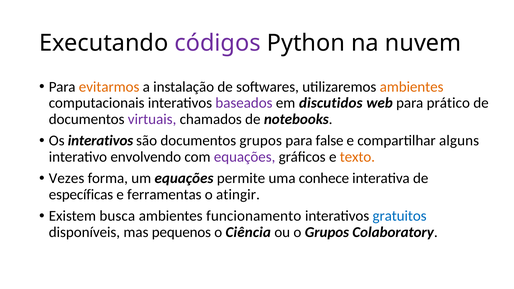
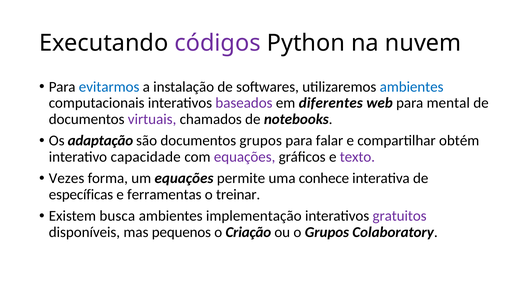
evitarmos colour: orange -> blue
ambientes at (412, 87) colour: orange -> blue
discutidos: discutidos -> diferentes
prático: prático -> mental
Os interativos: interativos -> adaptação
false: false -> falar
alguns: alguns -> obtém
envolvendo: envolvendo -> capacidade
texto colour: orange -> purple
atingir: atingir -> treinar
funcionamento: funcionamento -> implementação
gratuitos colour: blue -> purple
Ciência: Ciência -> Criação
